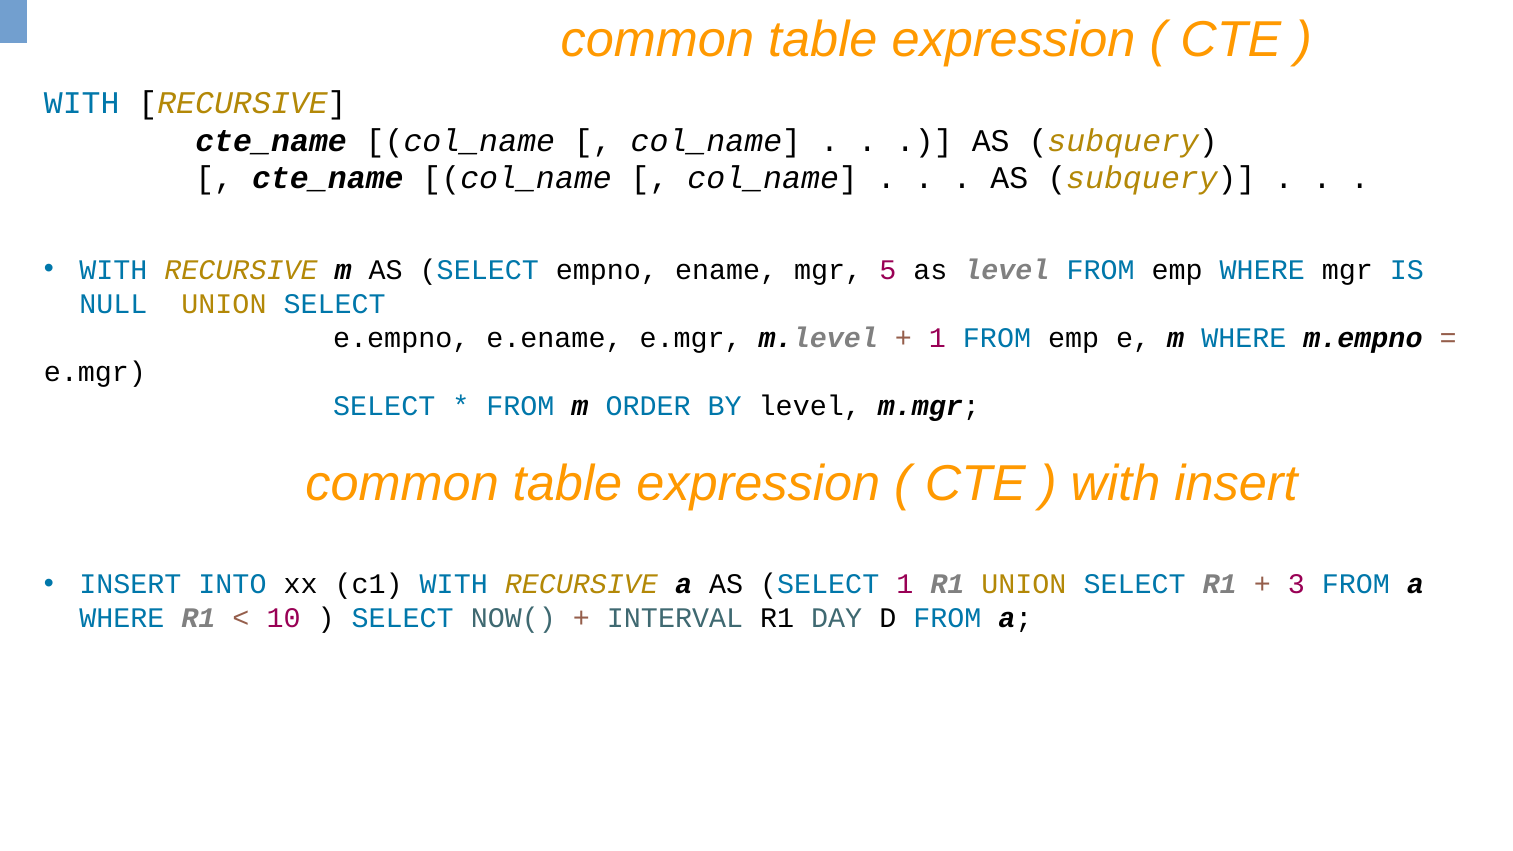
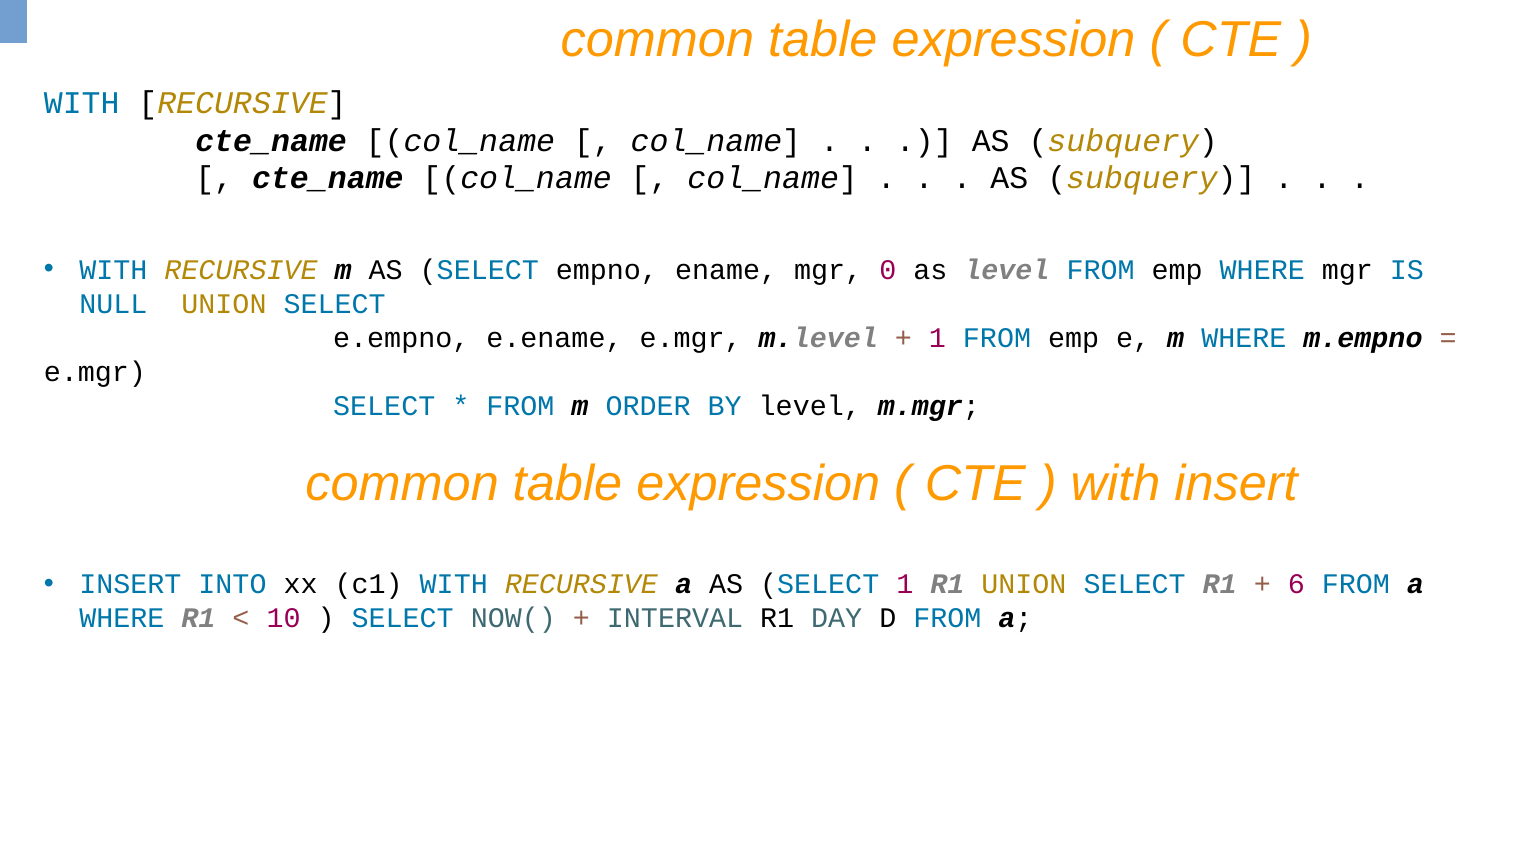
5: 5 -> 0
3: 3 -> 6
